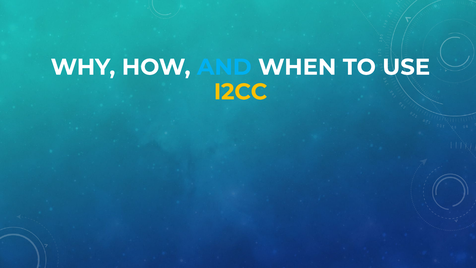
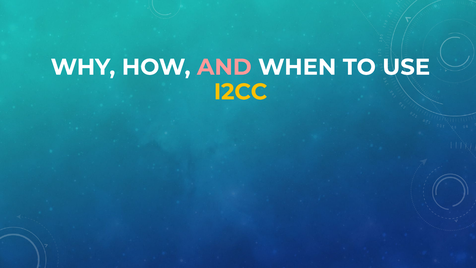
AND colour: light blue -> pink
